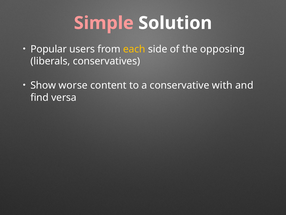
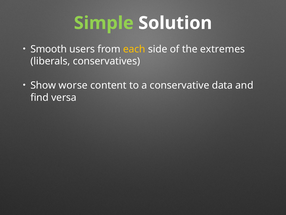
Simple colour: pink -> light green
Popular: Popular -> Smooth
opposing: opposing -> extremes
with: with -> data
